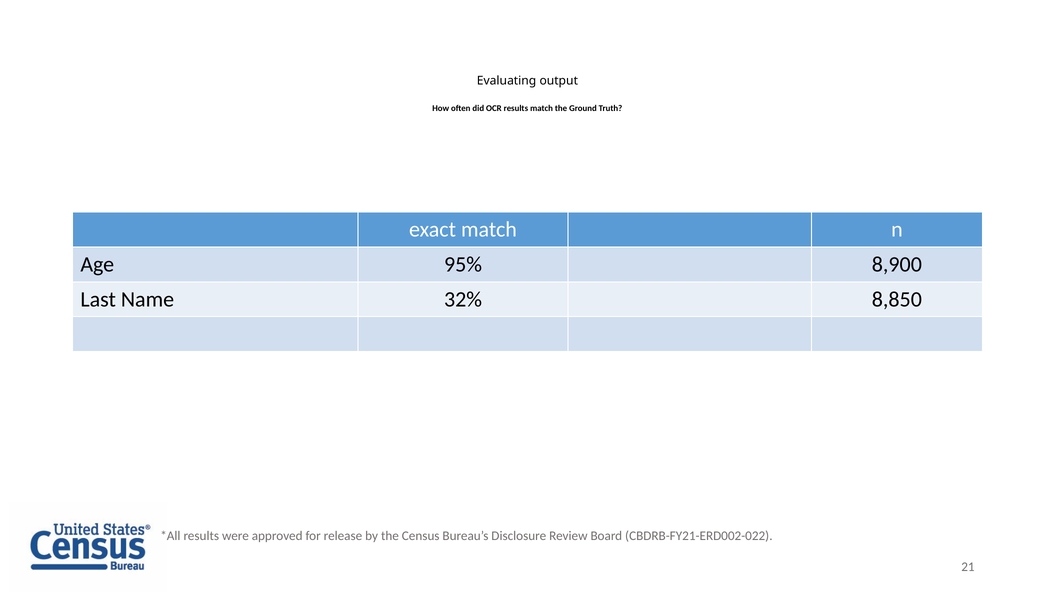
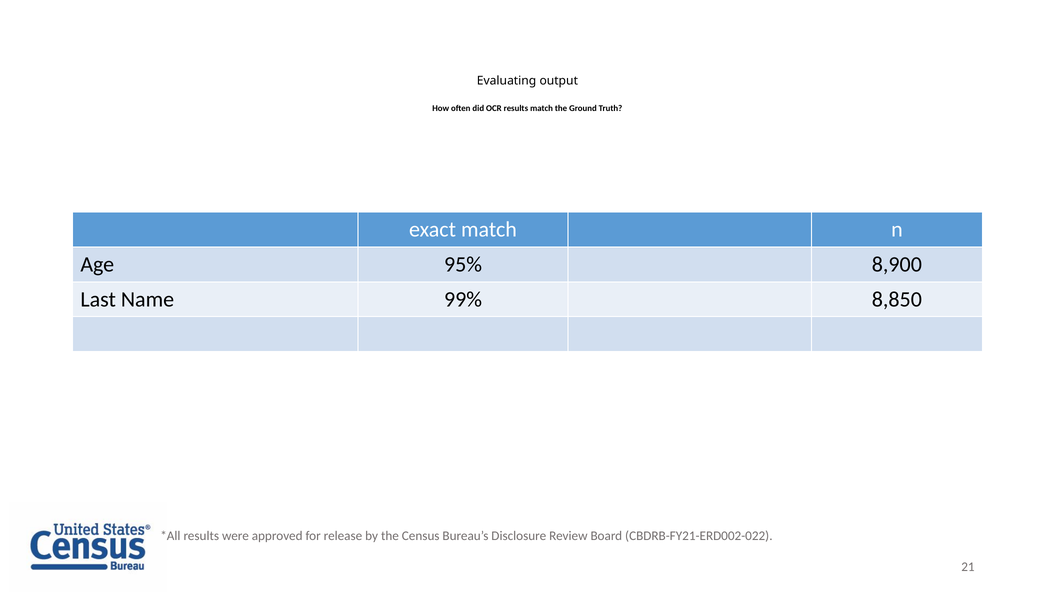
32%: 32% -> 99%
